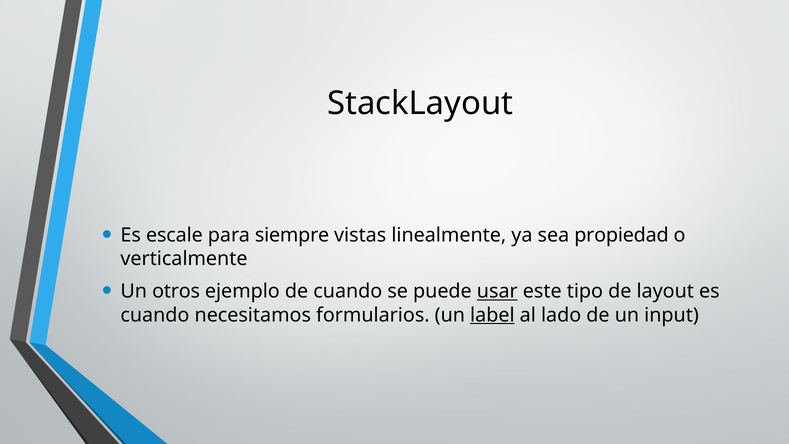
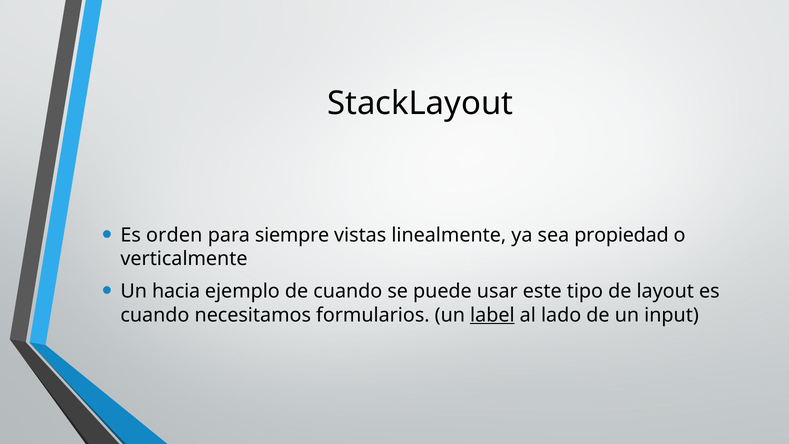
escale: escale -> orden
otros: otros -> hacia
usar underline: present -> none
